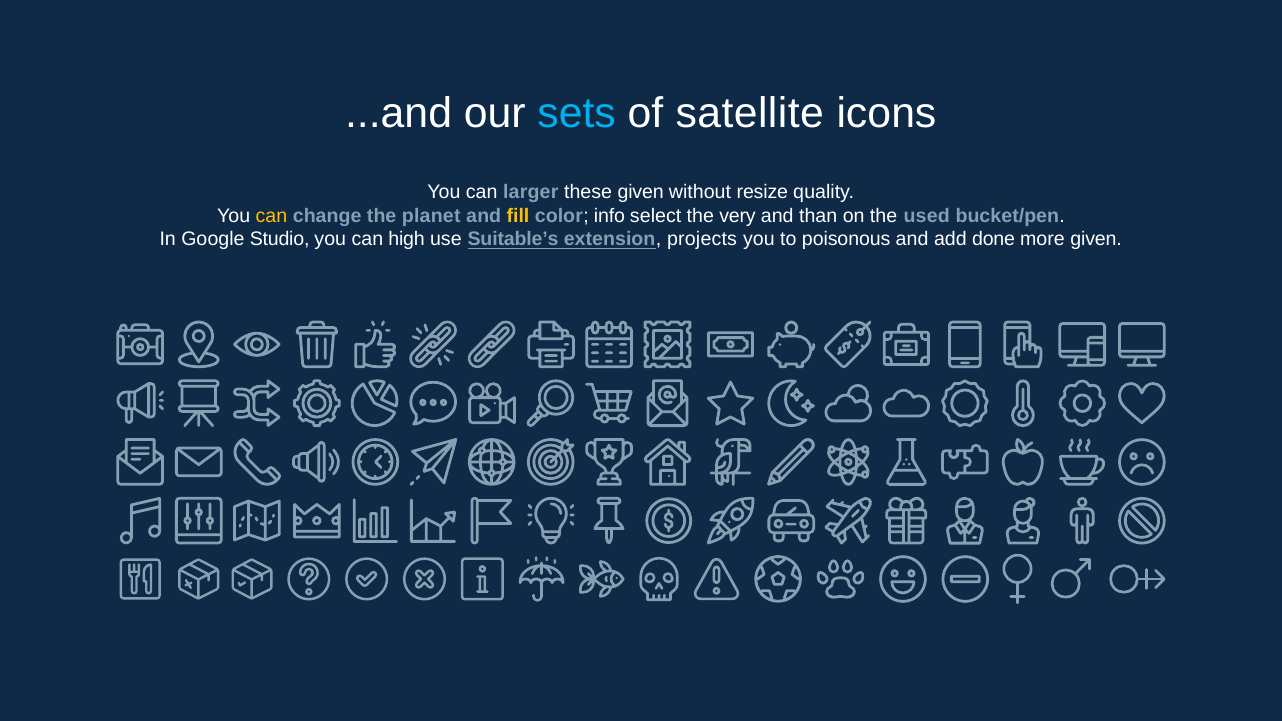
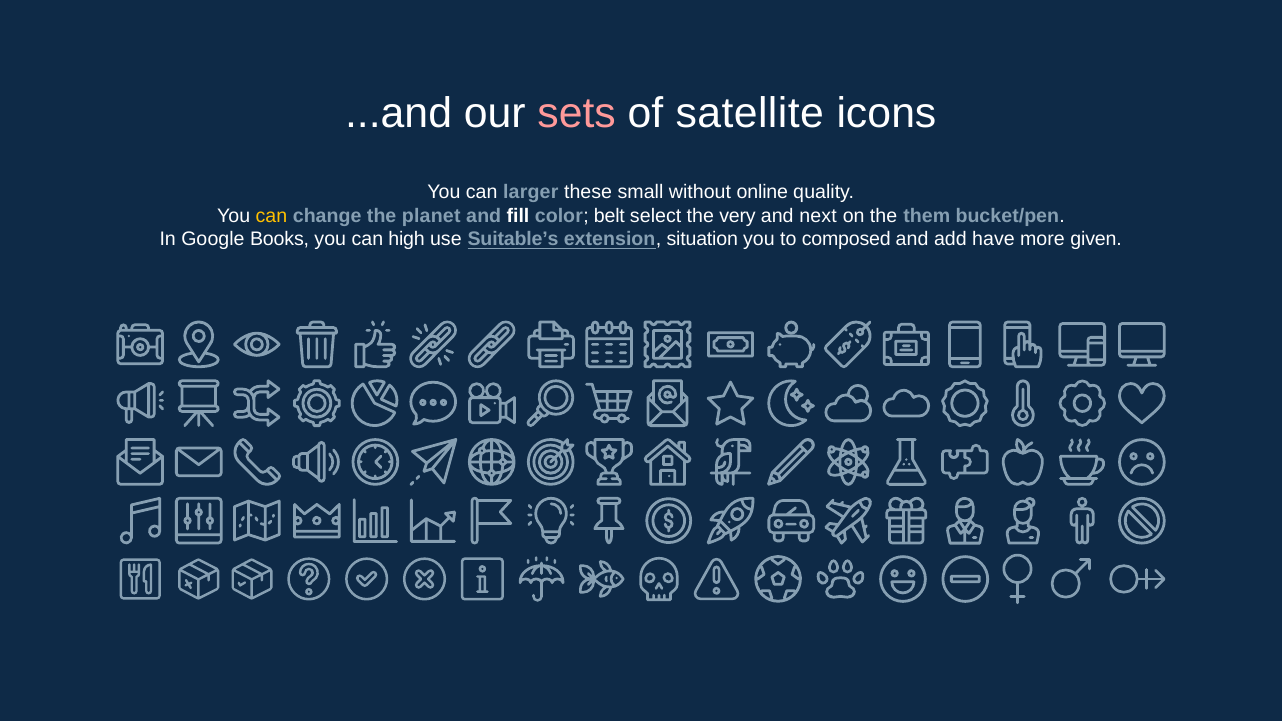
sets colour: light blue -> pink
these given: given -> small
resize: resize -> online
fill colour: yellow -> white
info: info -> belt
than: than -> next
used: used -> them
Studio: Studio -> Books
projects: projects -> situation
poisonous: poisonous -> composed
done: done -> have
